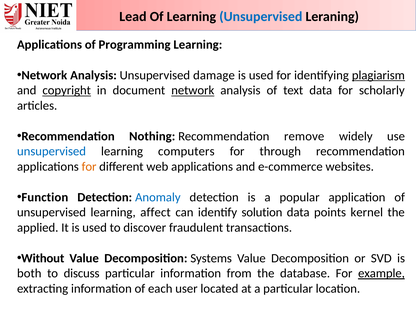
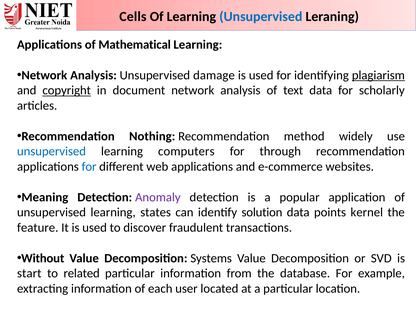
Lead: Lead -> Cells
Programming: Programming -> Mathematical
network at (193, 90) underline: present -> none
remove: remove -> method
for at (89, 167) colour: orange -> blue
Function: Function -> Meaning
Anomaly colour: blue -> purple
affect: affect -> states
applied: applied -> feature
both: both -> start
discuss: discuss -> related
example underline: present -> none
